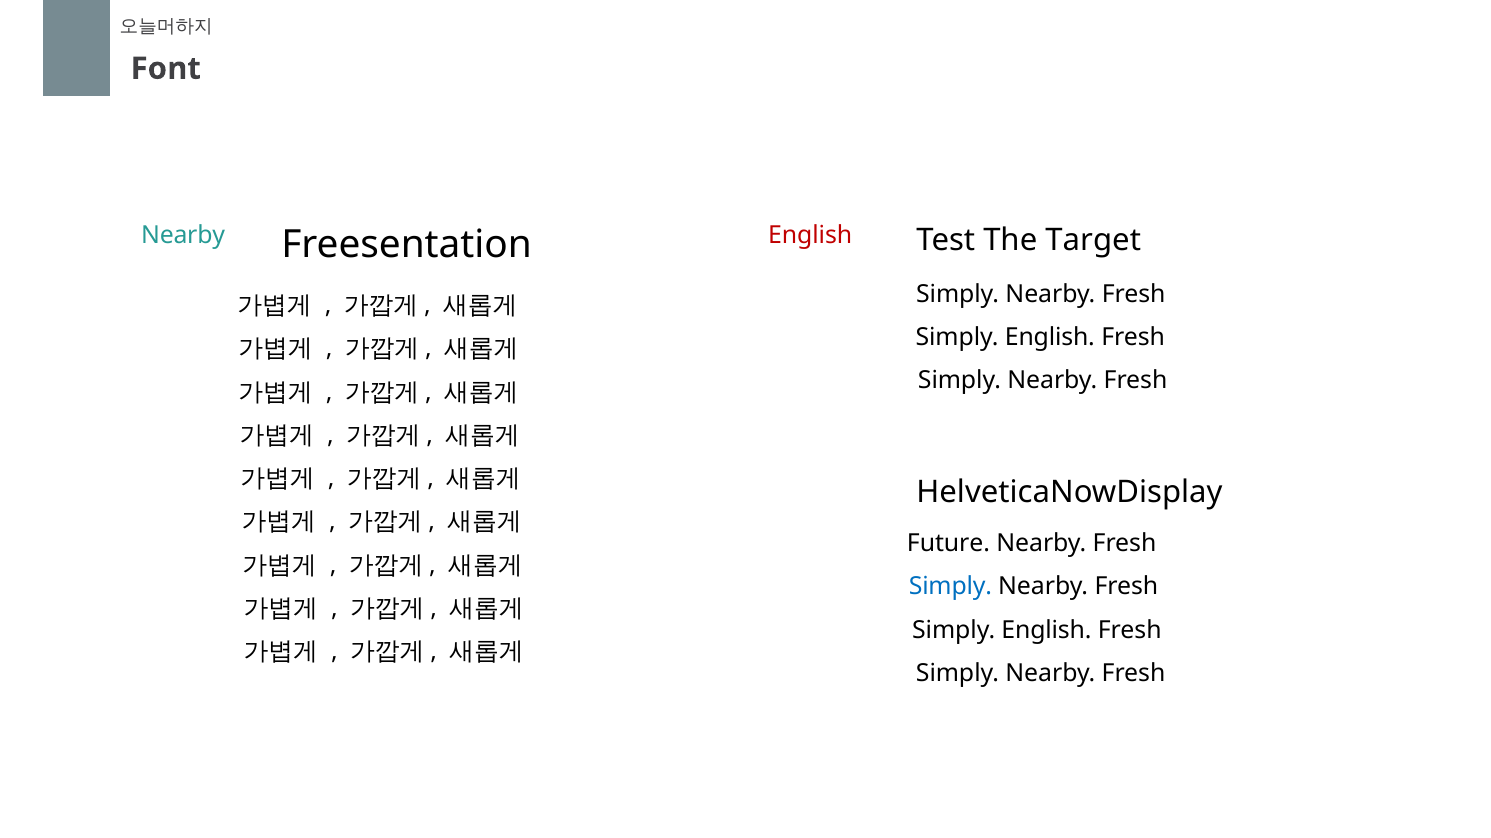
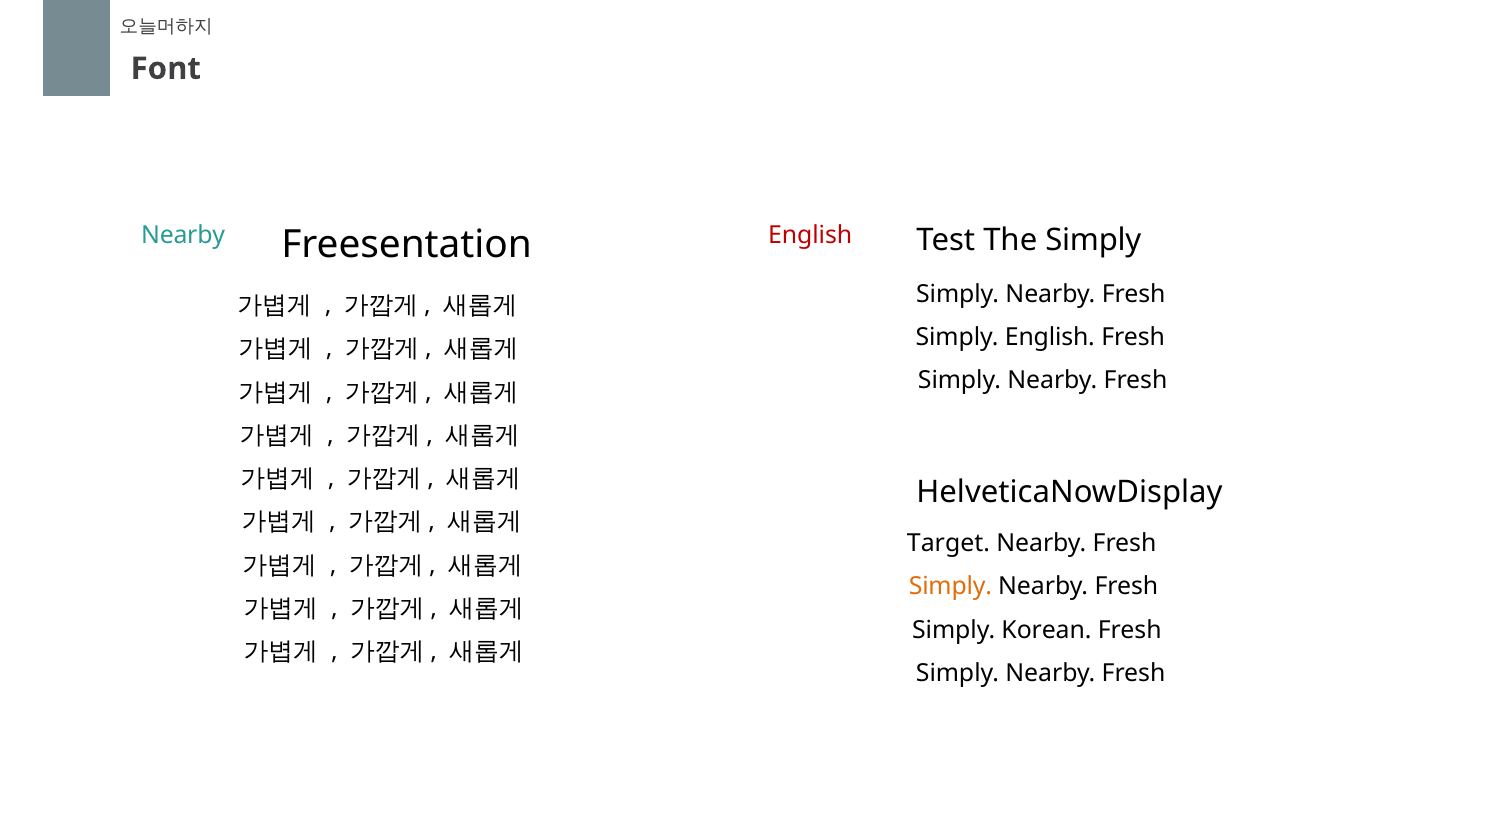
The Target: Target -> Simply
Future: Future -> Target
Simply at (950, 587) colour: blue -> orange
English at (1047, 630): English -> Korean
